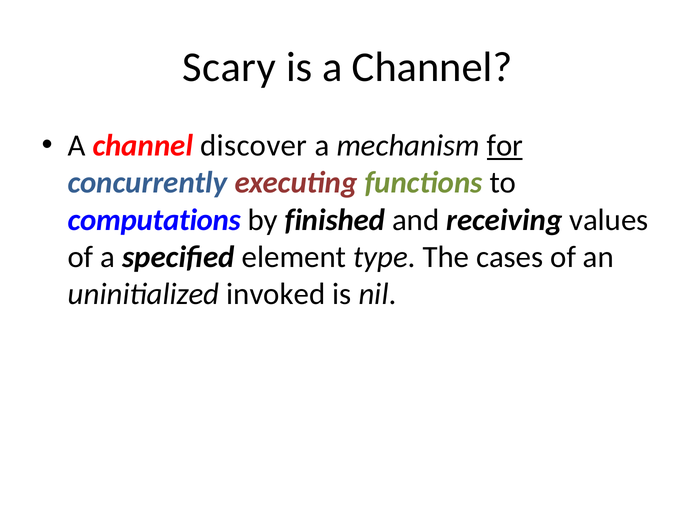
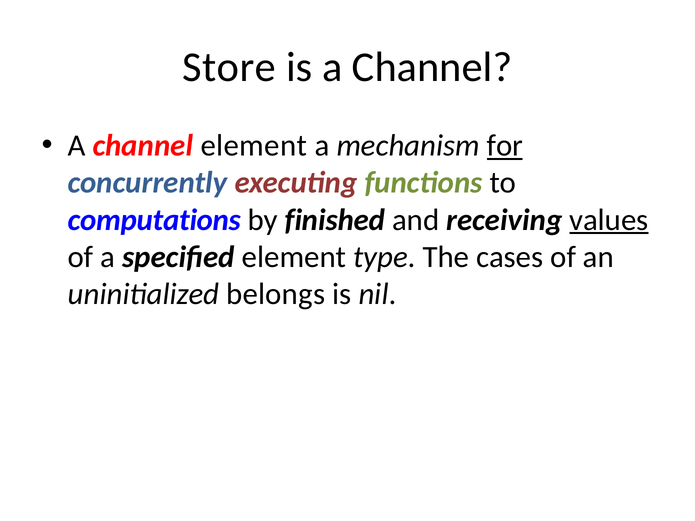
Scary: Scary -> Store
channel discover: discover -> element
values underline: none -> present
invoked: invoked -> belongs
